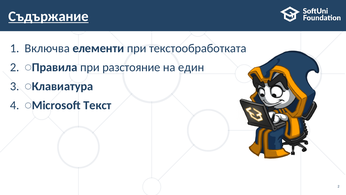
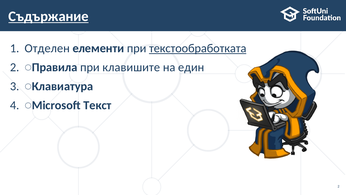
Включва: Включва -> Отделен
текстообработката underline: none -> present
разстояние: разстояние -> клавишите
